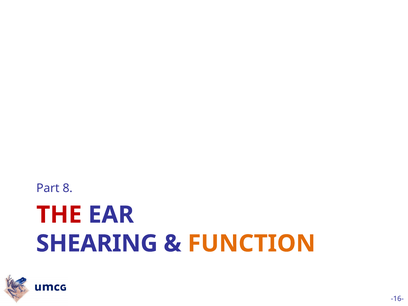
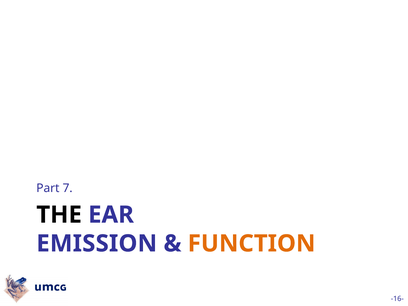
8: 8 -> 7
THE colour: red -> black
SHEARING: SHEARING -> EMISSION
